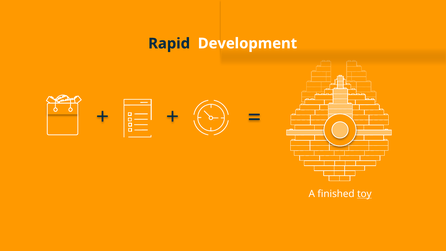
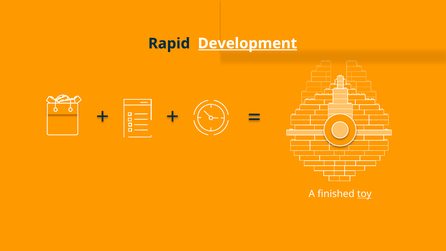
Development underline: none -> present
